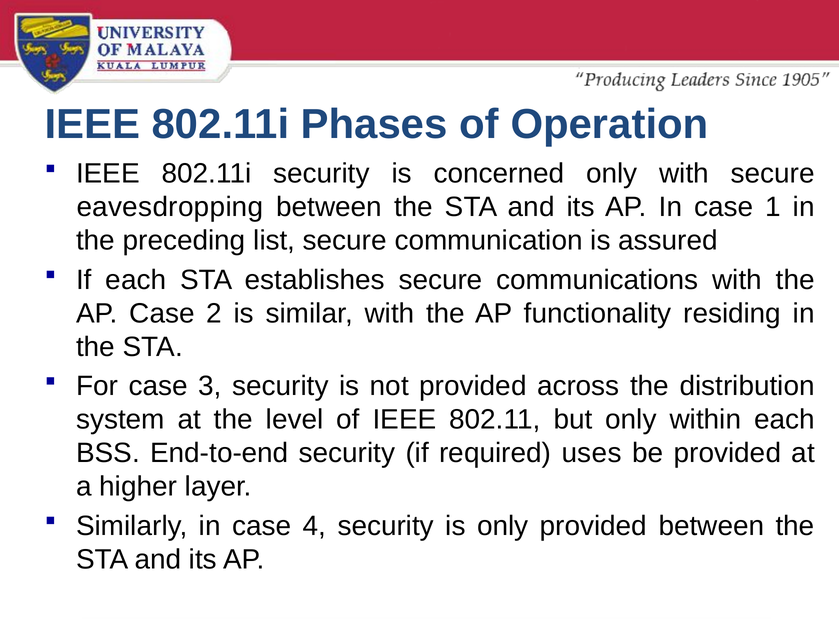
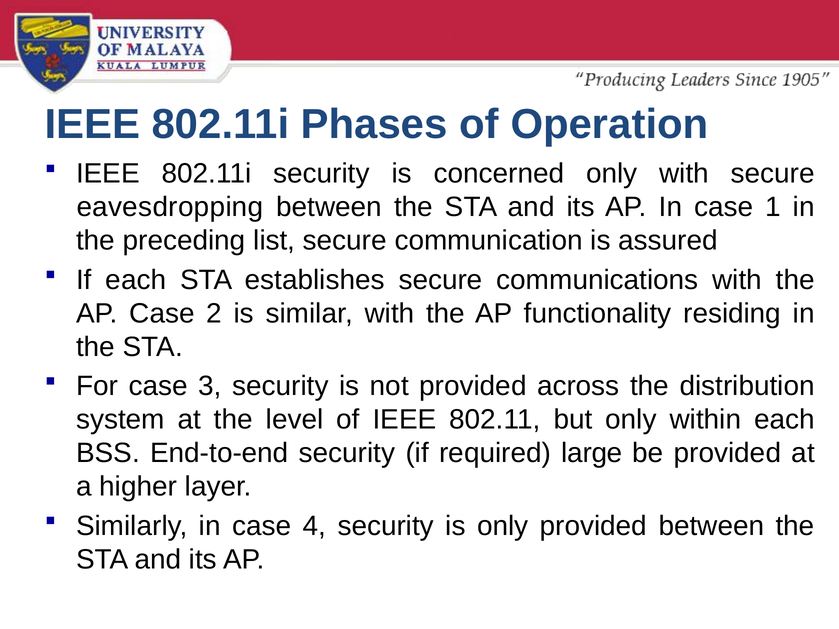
uses: uses -> large
